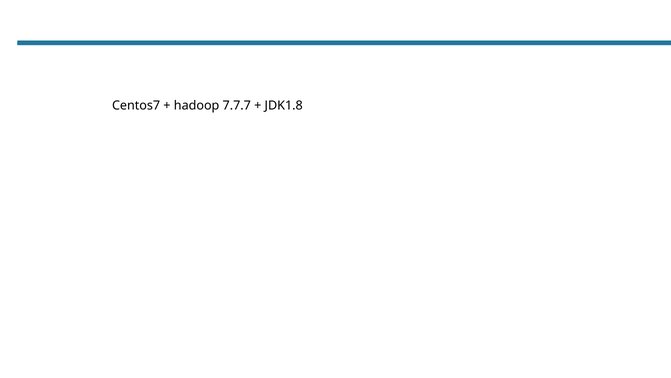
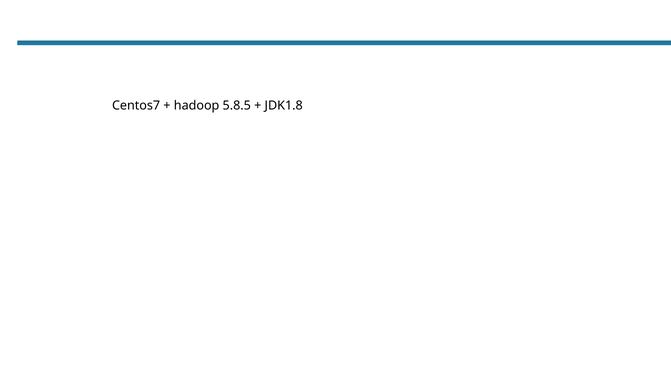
7.7.7: 7.7.7 -> 5.8.5
